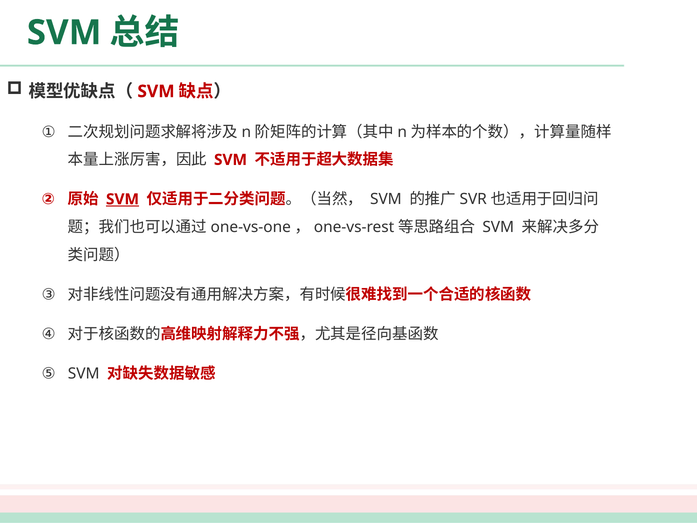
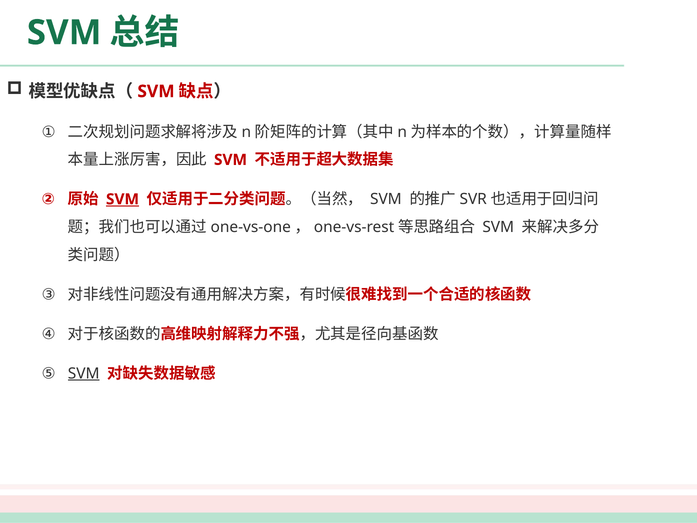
SVM at (84, 373) underline: none -> present
